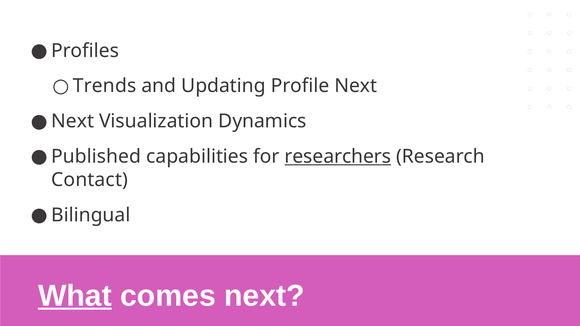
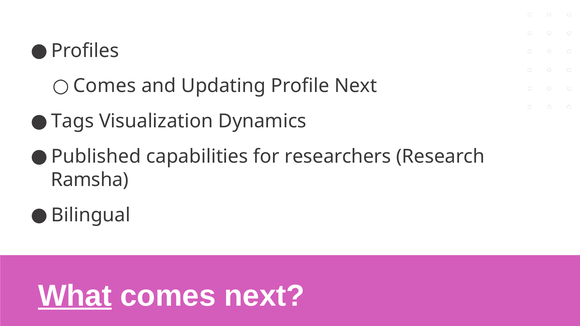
Trends at (105, 86): Trends -> Comes
Next at (73, 121): Next -> Tags
researchers underline: present -> none
Contact: Contact -> Ramsha
